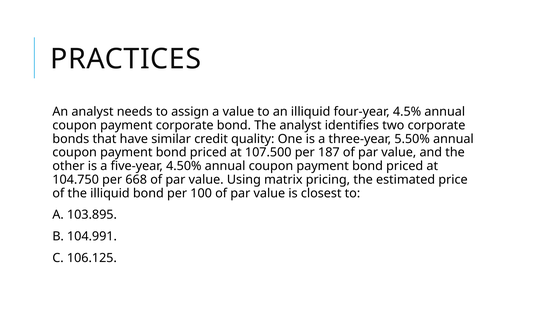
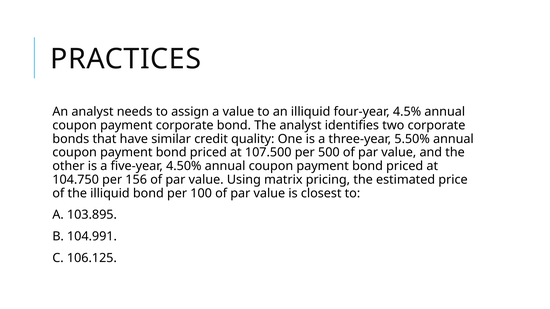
187: 187 -> 500
668: 668 -> 156
